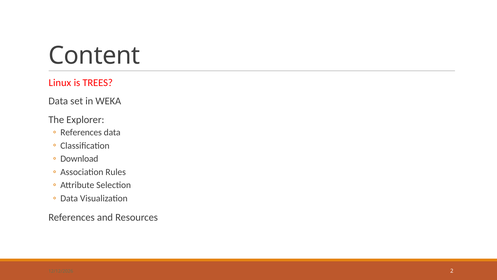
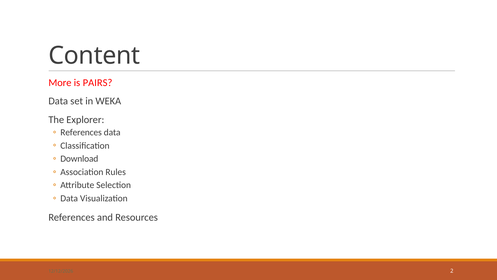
Linux: Linux -> More
TREES: TREES -> PAIRS
